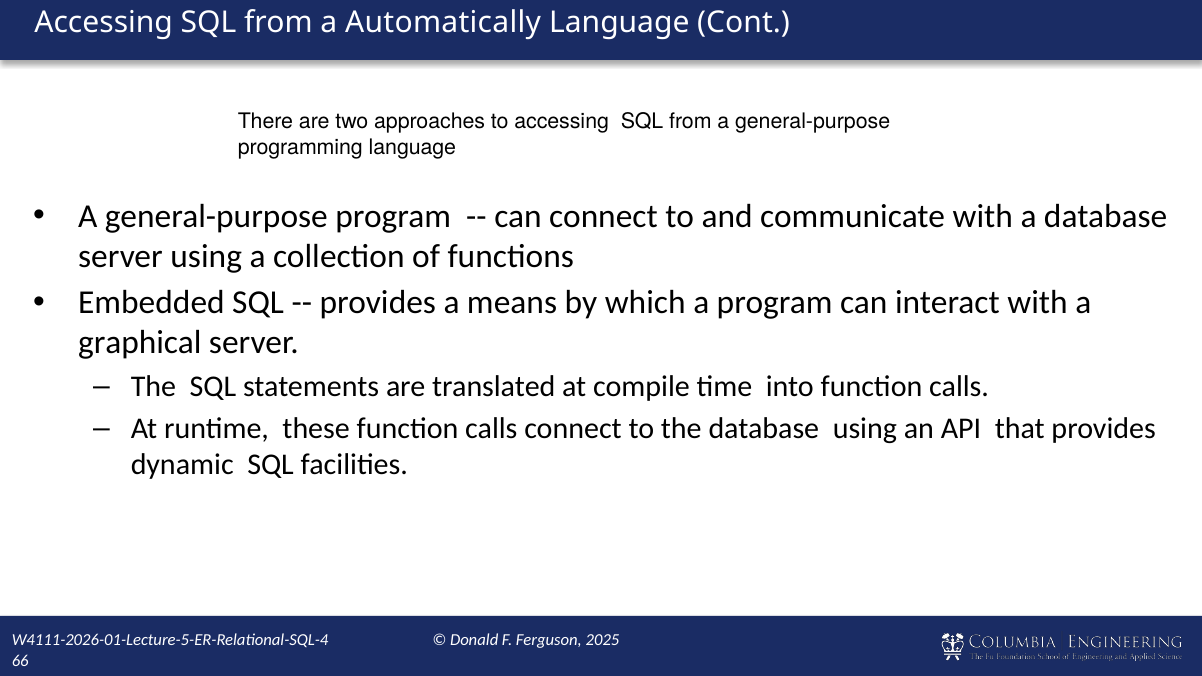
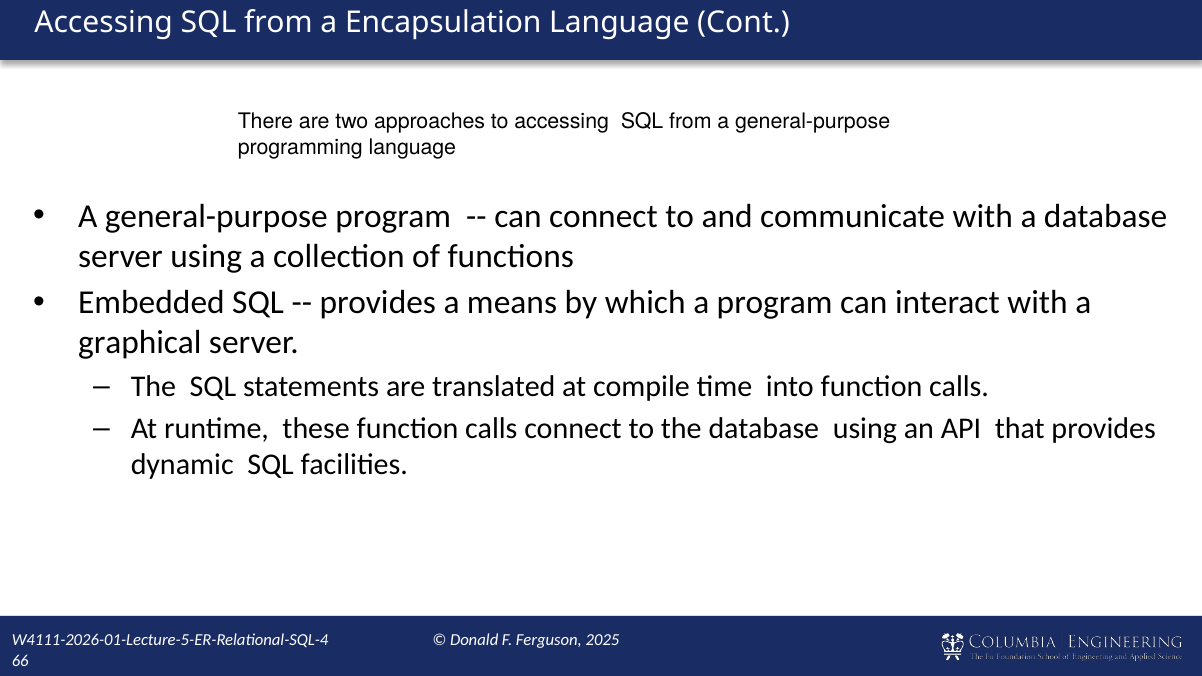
Automatically: Automatically -> Encapsulation
